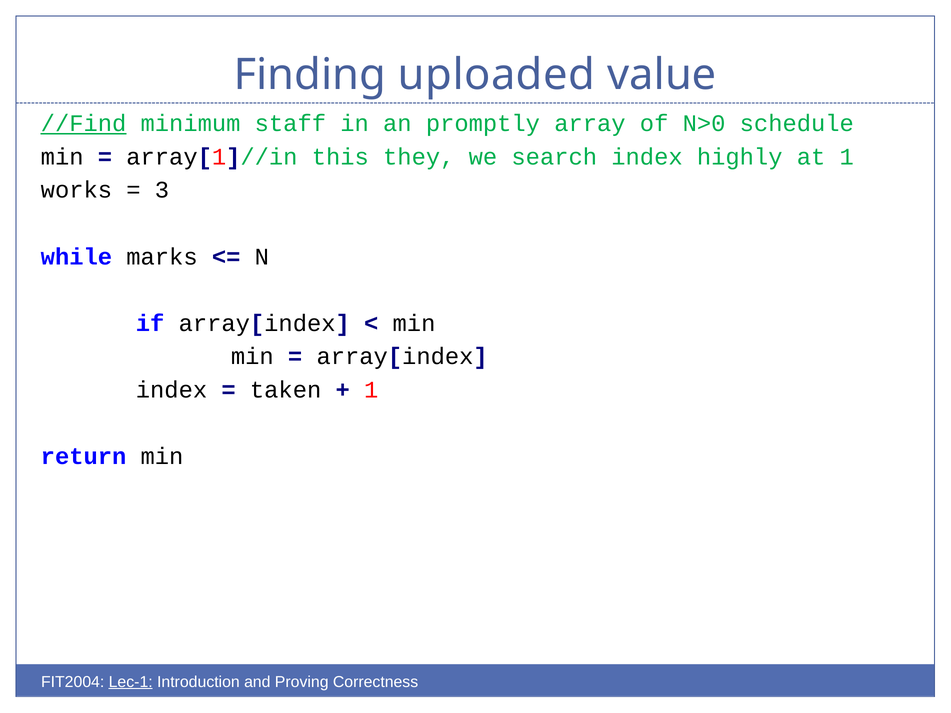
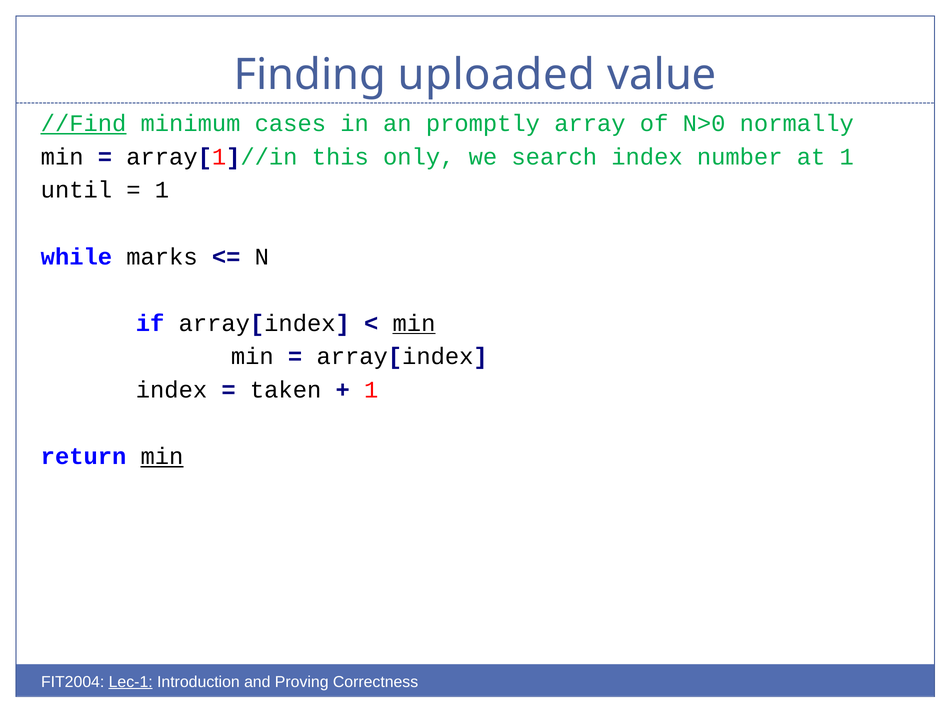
staff: staff -> cases
schedule: schedule -> normally
they: they -> only
highly: highly -> number
works: works -> until
3 at (162, 190): 3 -> 1
min at (414, 323) underline: none -> present
min at (162, 456) underline: none -> present
